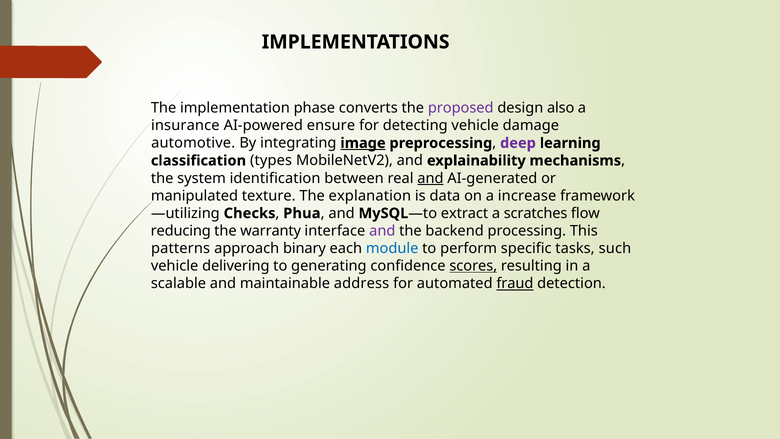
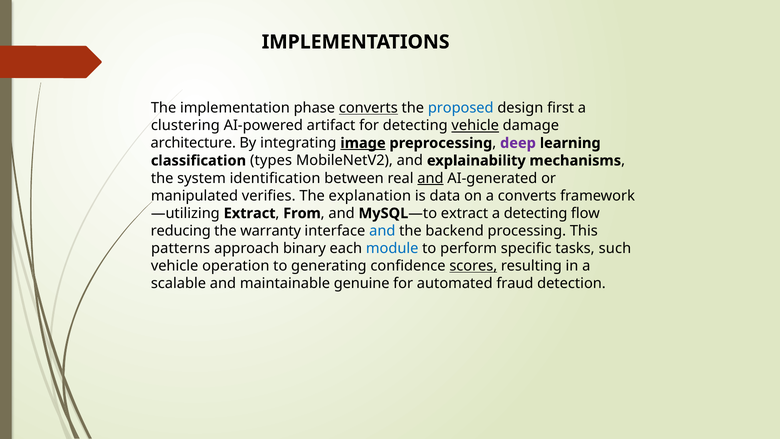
converts at (368, 108) underline: none -> present
proposed colour: purple -> blue
also: also -> first
insurance: insurance -> clustering
ensure: ensure -> artifact
vehicle at (475, 125) underline: none -> present
automotive: automotive -> architecture
texture: texture -> verifies
a increase: increase -> converts
Checks at (250, 213): Checks -> Extract
Phua: Phua -> From
a scratches: scratches -> detecting
and at (382, 231) colour: purple -> blue
delivering: delivering -> operation
address: address -> genuine
fraud underline: present -> none
